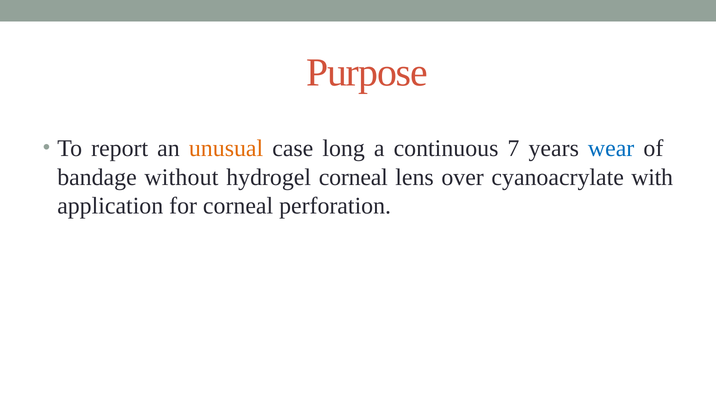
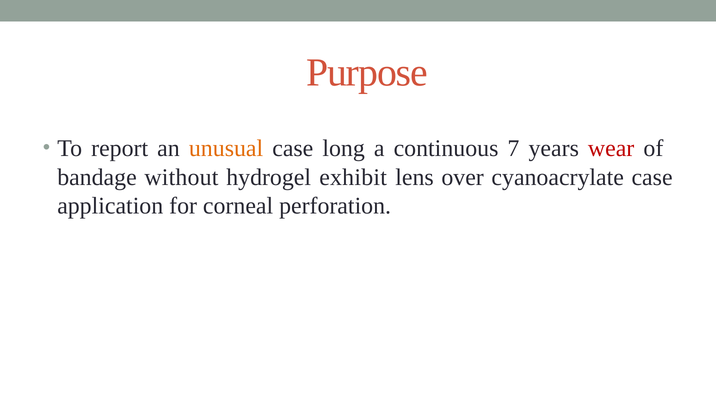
wear colour: blue -> red
hydrogel corneal: corneal -> exhibit
cyanoacrylate with: with -> case
